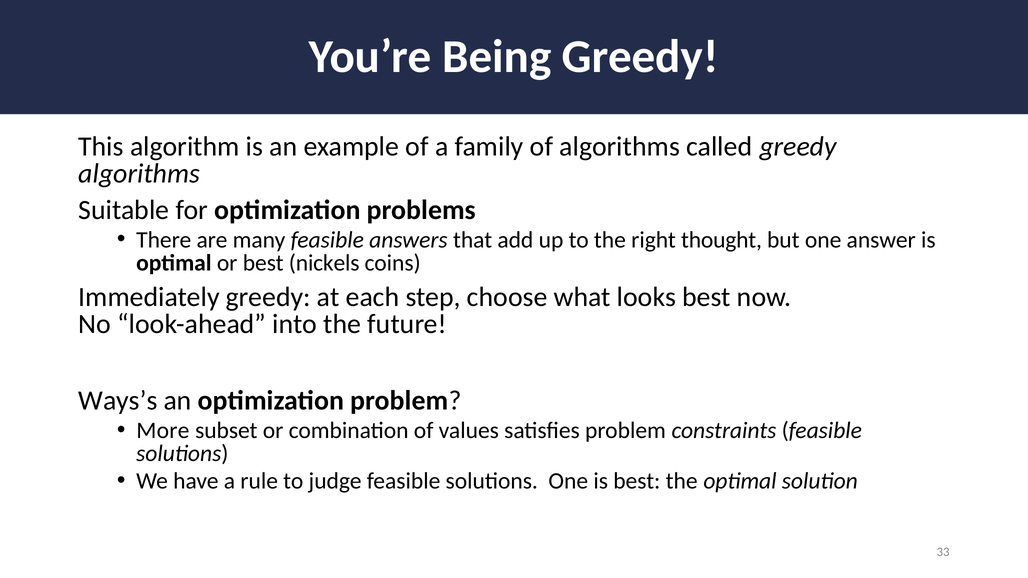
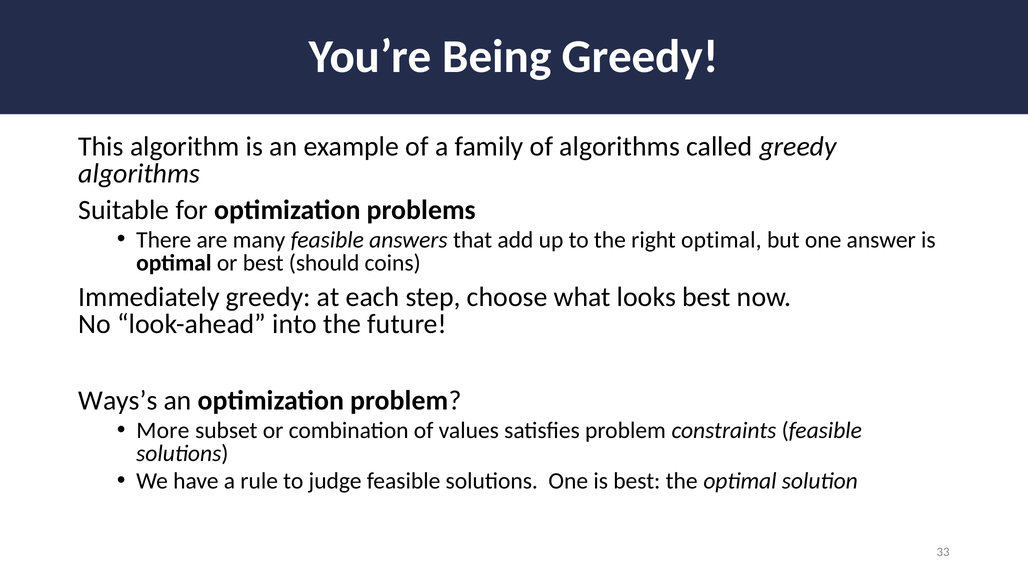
right thought: thought -> optimal
nickels: nickels -> should
